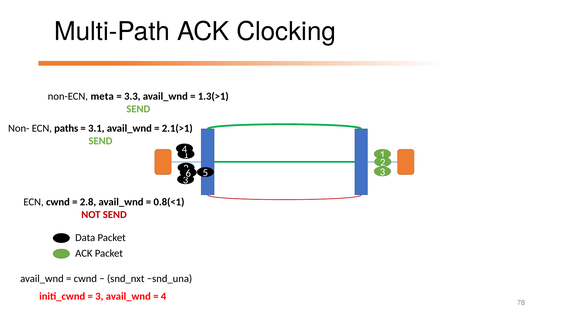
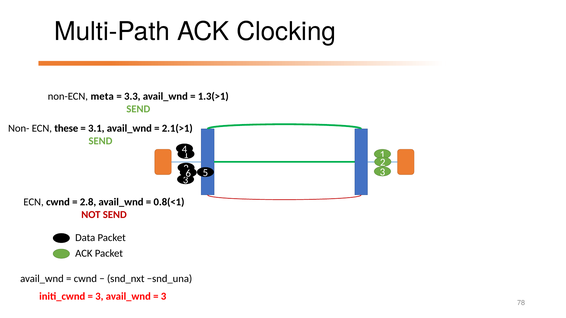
paths: paths -> these
4 at (164, 297): 4 -> 3
